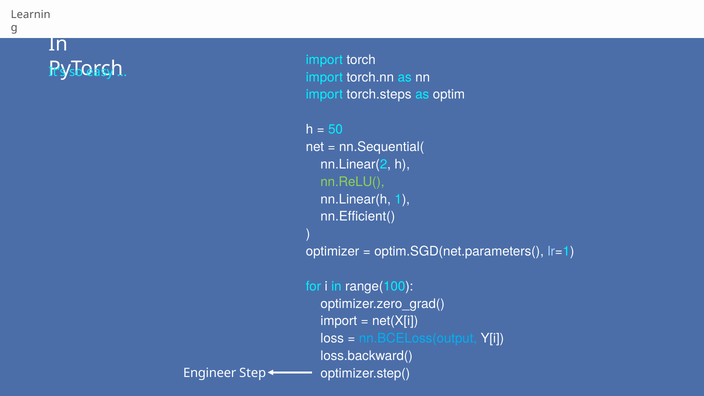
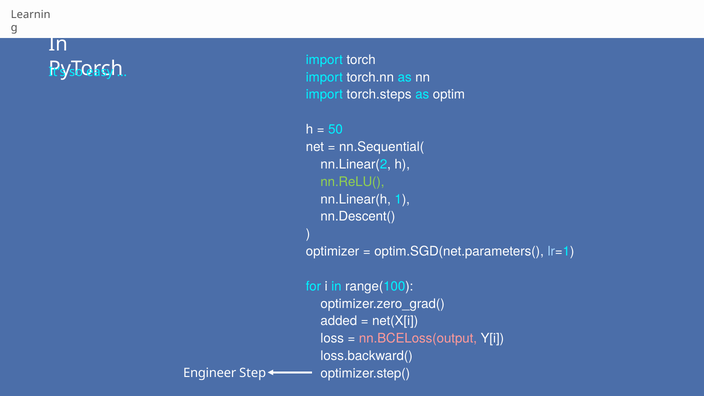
nn.Efficient(: nn.Efficient( -> nn.Descent(
import at (339, 321): import -> added
nn.BCELoss(output colour: light blue -> pink
